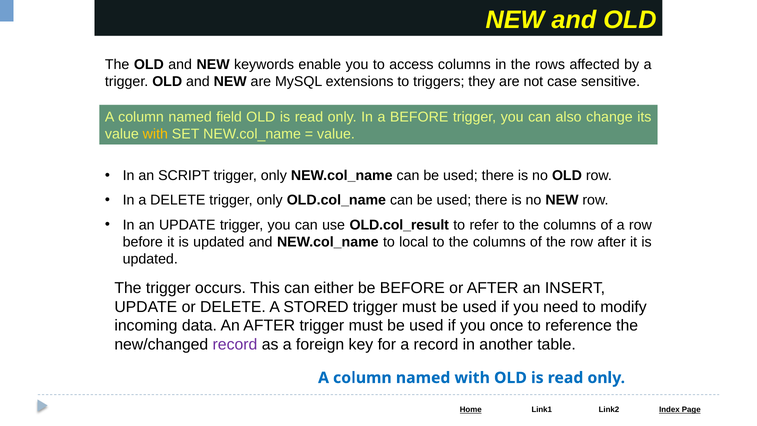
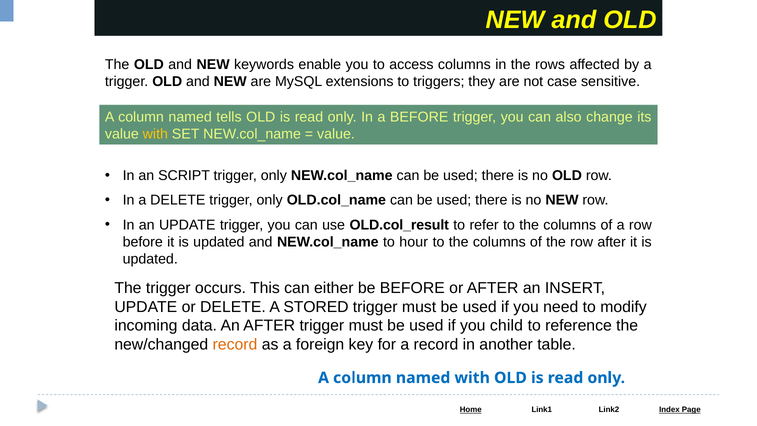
field: field -> tells
local: local -> hour
once: once -> child
record at (235, 345) colour: purple -> orange
